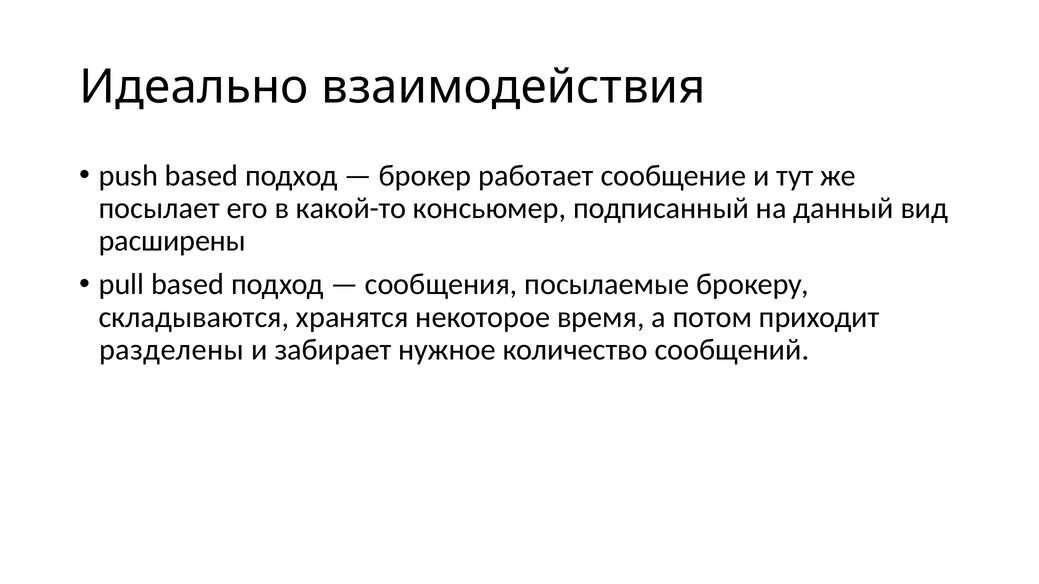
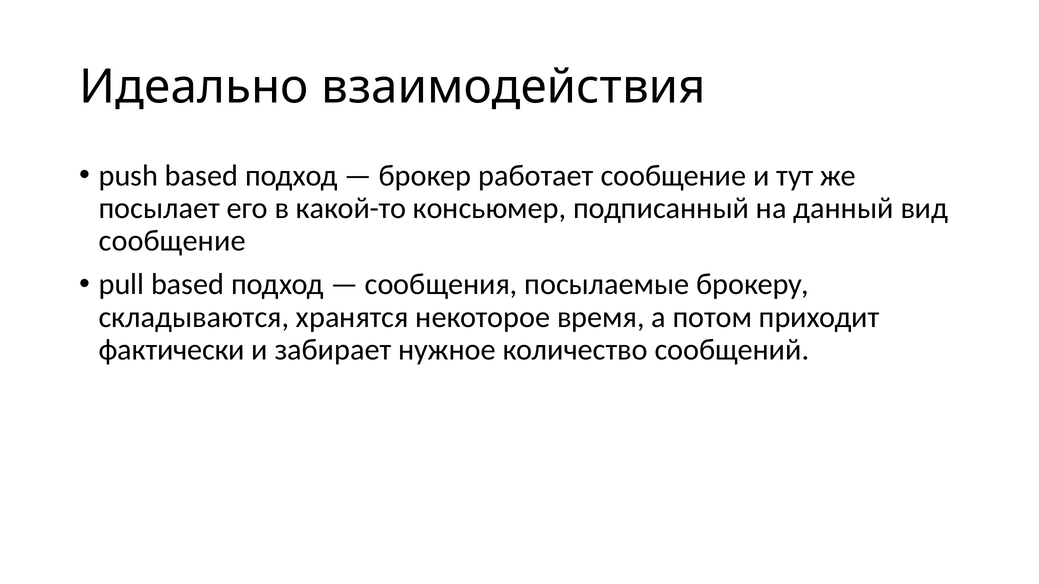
расширены at (172, 241): расширены -> сообщение
разделены: разделены -> фактически
